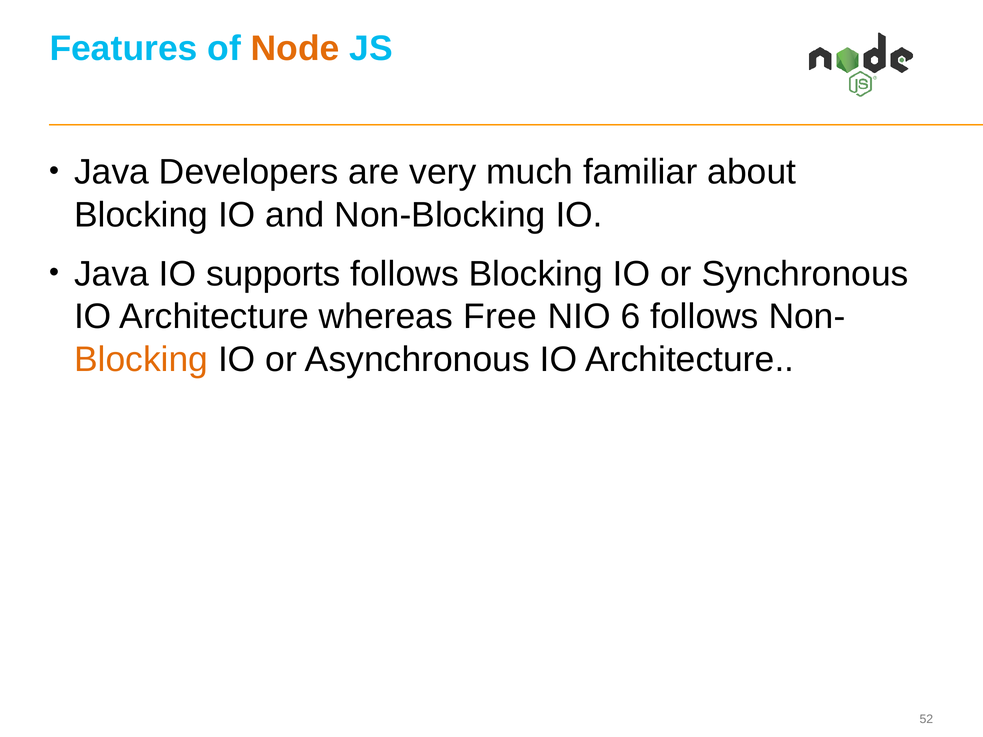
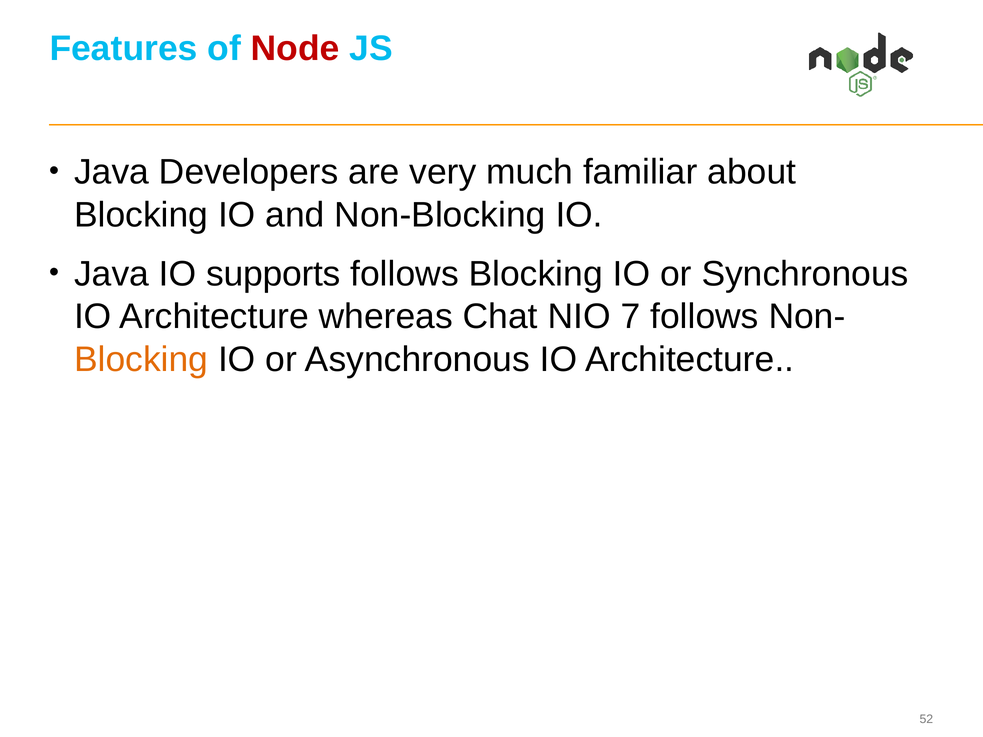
Node colour: orange -> red
Free: Free -> Chat
6: 6 -> 7
